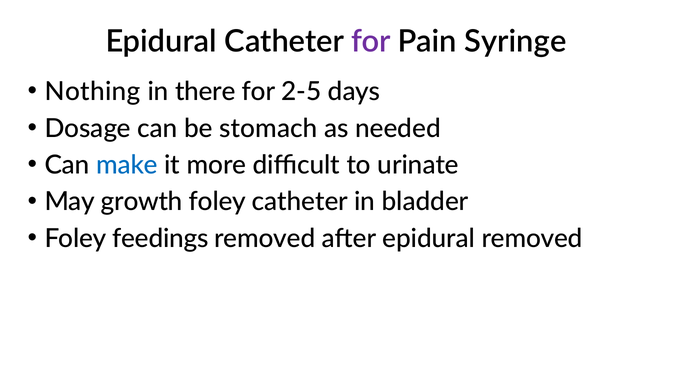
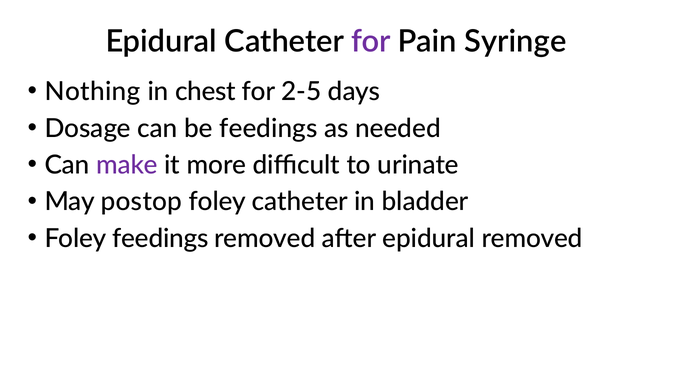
there: there -> chest
be stomach: stomach -> feedings
make colour: blue -> purple
growth: growth -> postop
